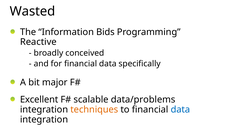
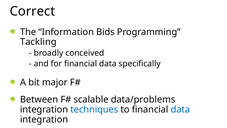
Wasted: Wasted -> Correct
Reactive: Reactive -> Tackling
Excellent: Excellent -> Between
techniques colour: orange -> blue
